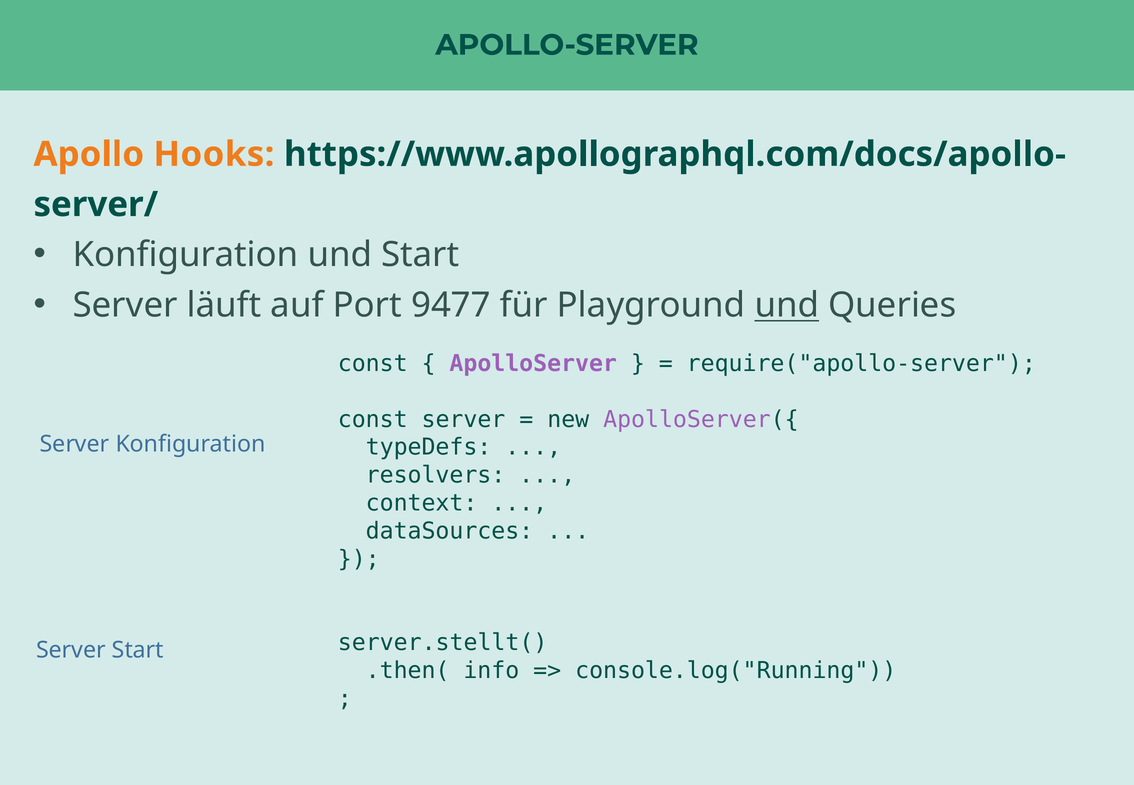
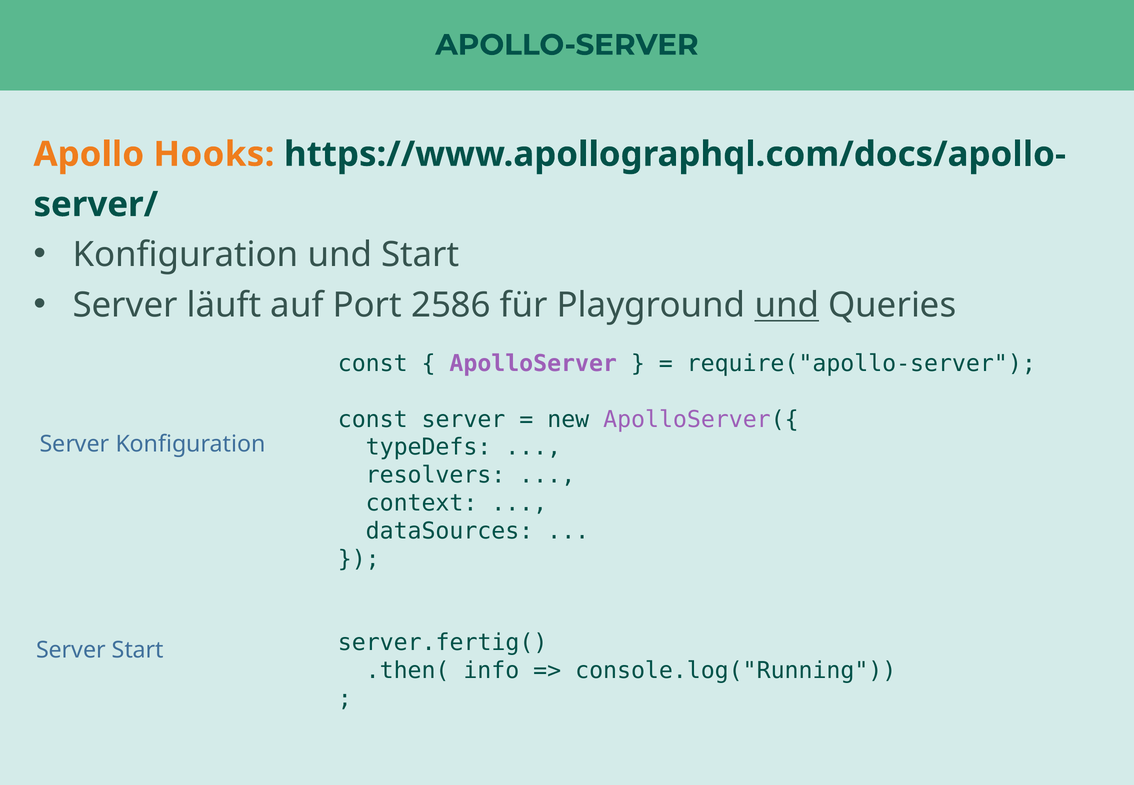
9477: 9477 -> 2586
server.stellt(: server.stellt( -> server.fertig(
